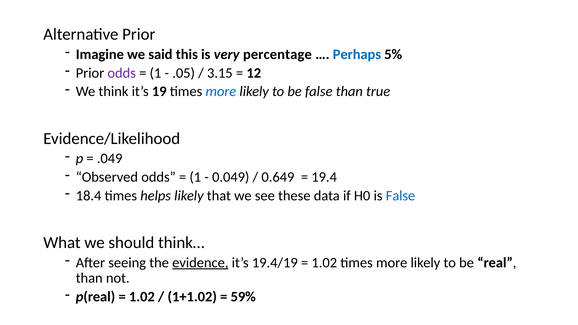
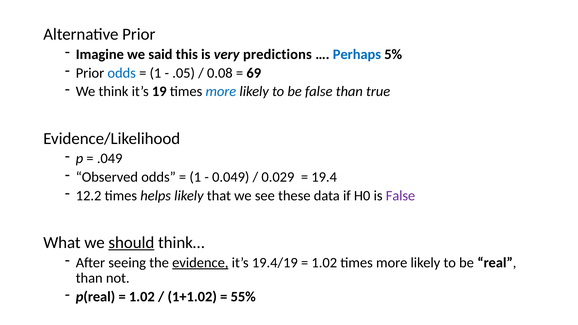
percentage: percentage -> predictions
odds at (122, 73) colour: purple -> blue
3.15: 3.15 -> 0.08
12: 12 -> 69
0.649: 0.649 -> 0.029
18.4: 18.4 -> 12.2
False at (400, 196) colour: blue -> purple
should underline: none -> present
59%: 59% -> 55%
